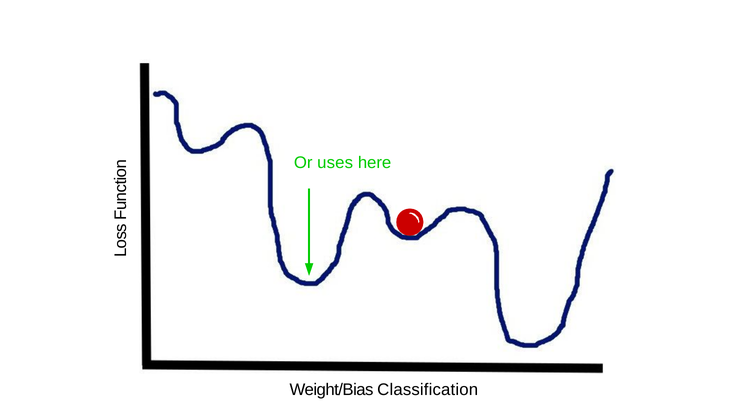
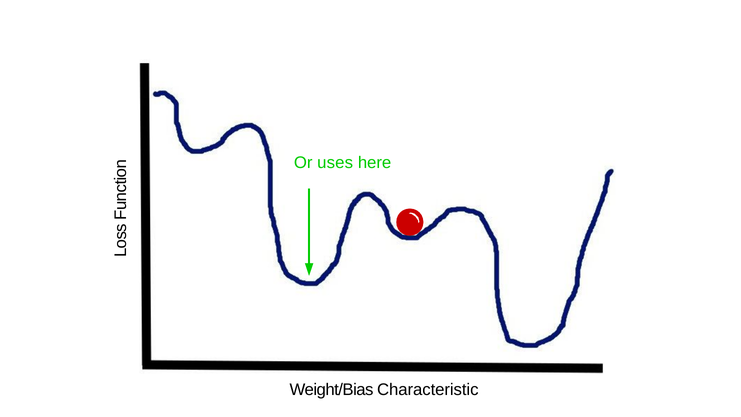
Classification: Classification -> Characteristic
